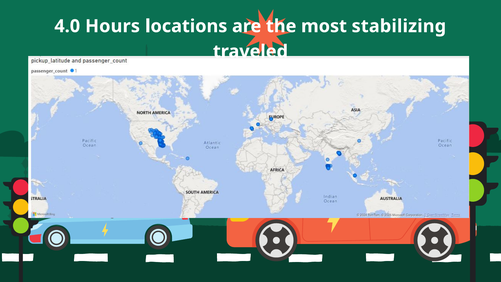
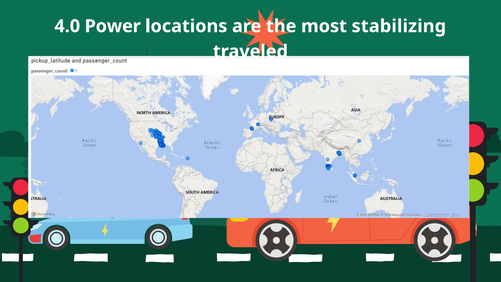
Hours: Hours -> Power
